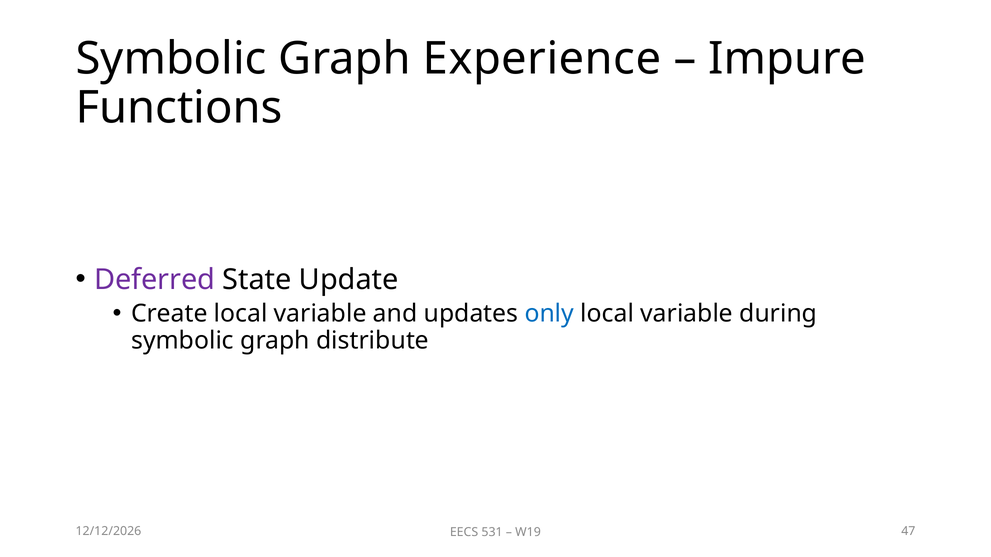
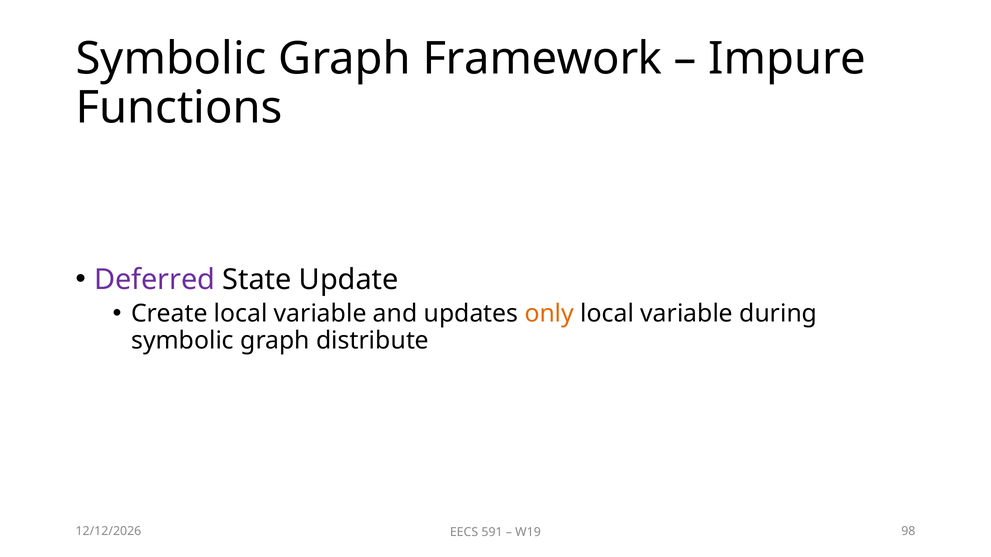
Experience: Experience -> Framework
only colour: blue -> orange
531: 531 -> 591
47: 47 -> 98
